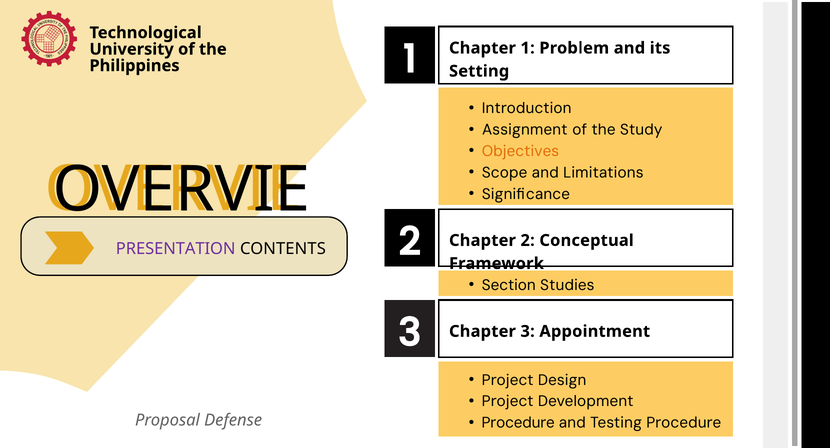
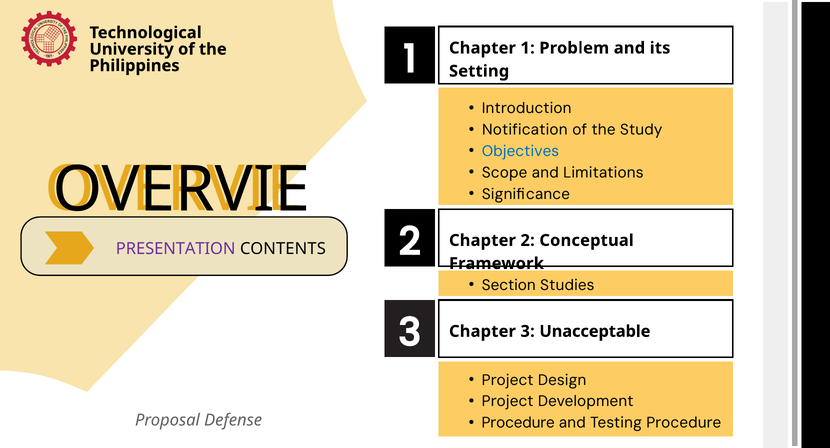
Assignment: Assignment -> Notification
Objectives colour: orange -> blue
Appointment: Appointment -> Unacceptable
